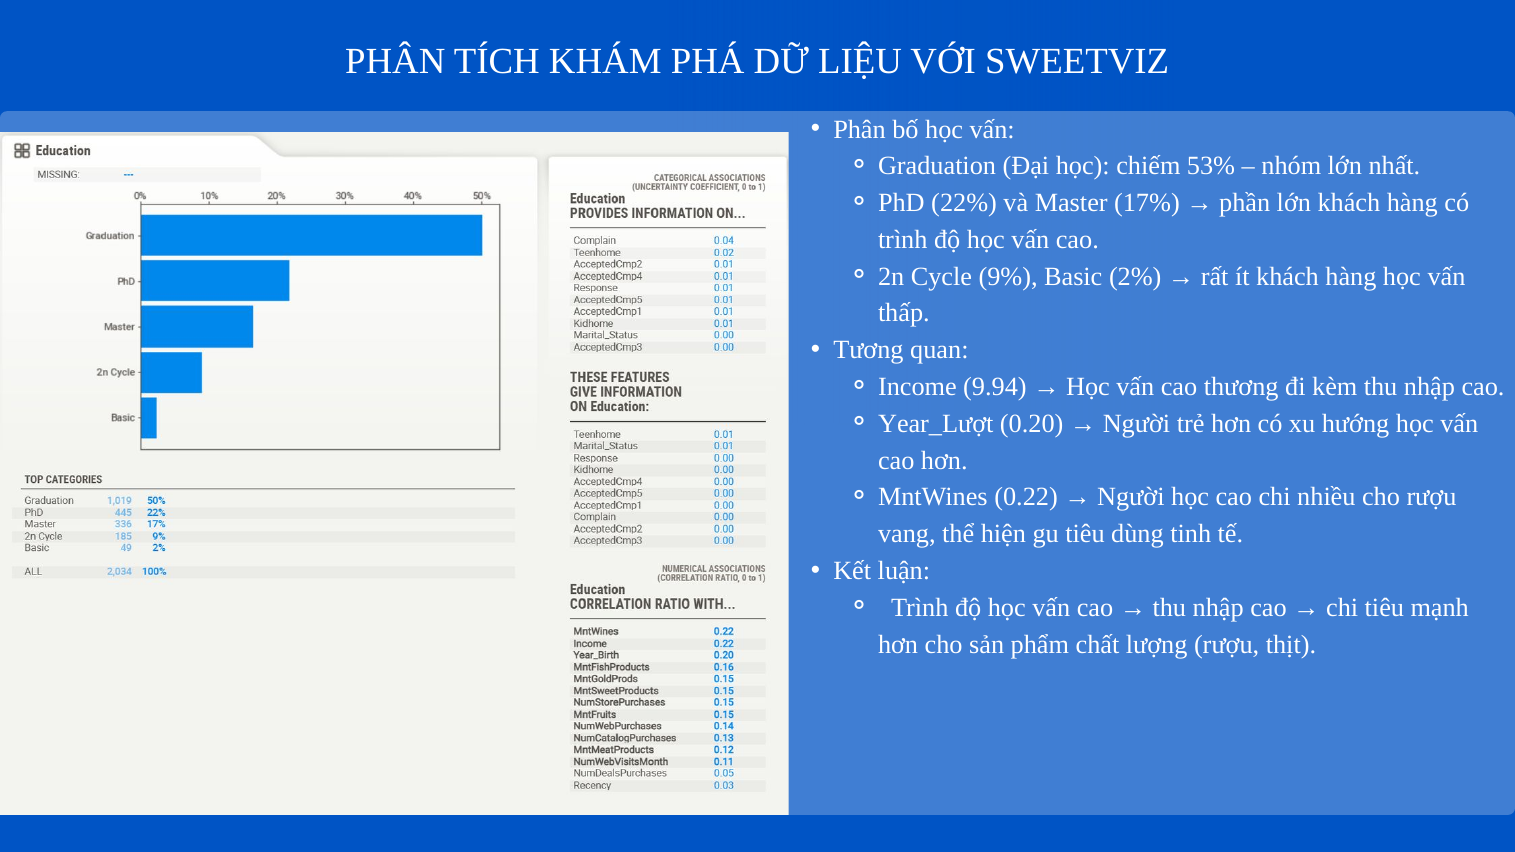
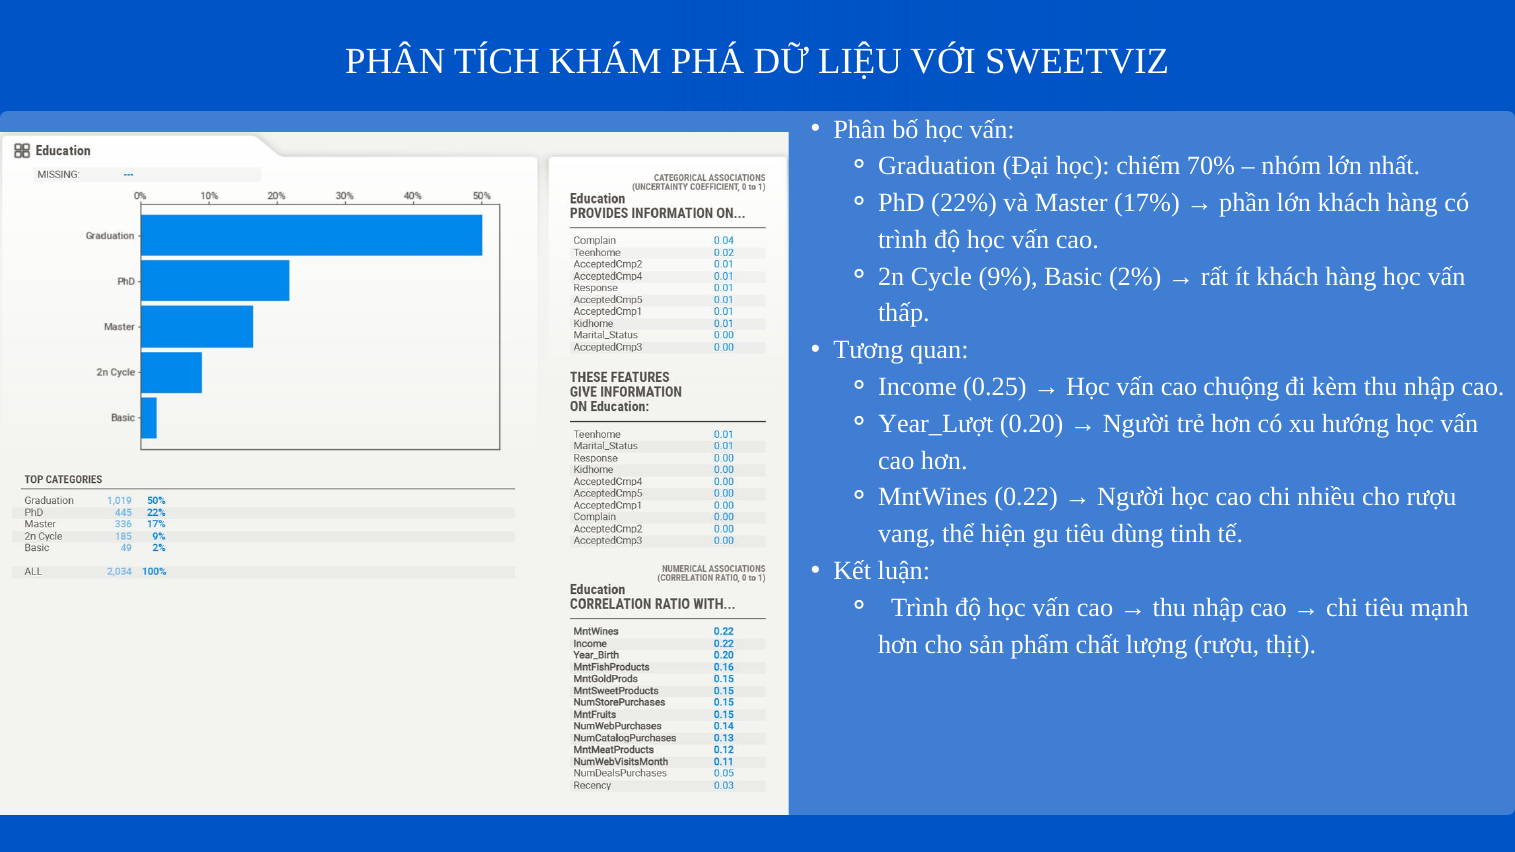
53%: 53% -> 70%
9.94: 9.94 -> 0.25
thương: thương -> chuộng
